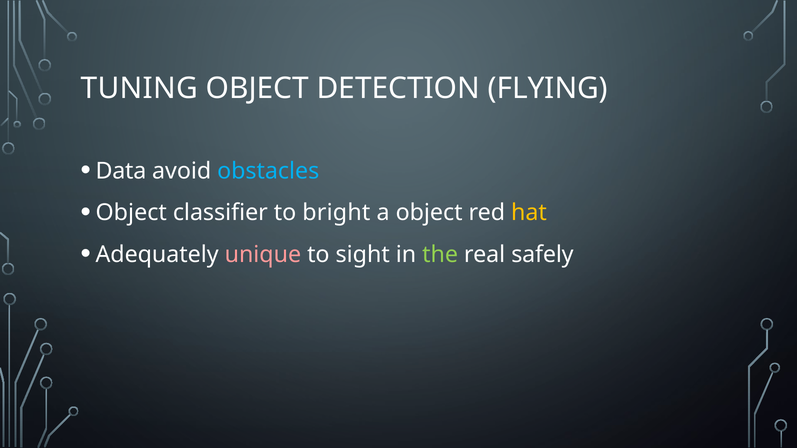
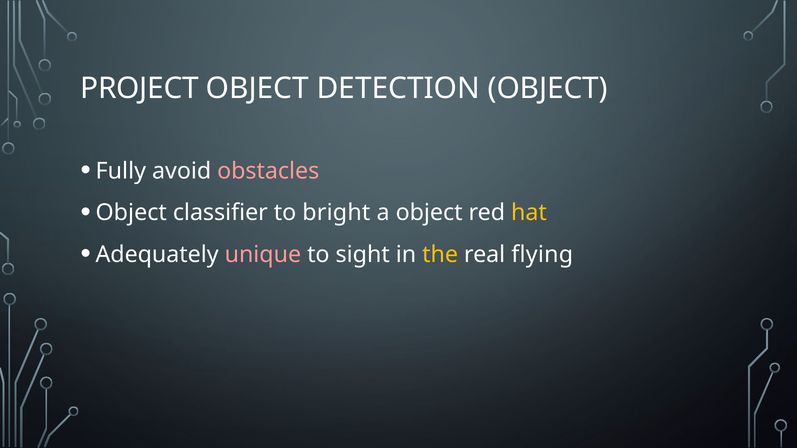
TUNING: TUNING -> PROJECT
DETECTION FLYING: FLYING -> OBJECT
Data: Data -> Fully
obstacles colour: light blue -> pink
the colour: light green -> yellow
safely: safely -> flying
